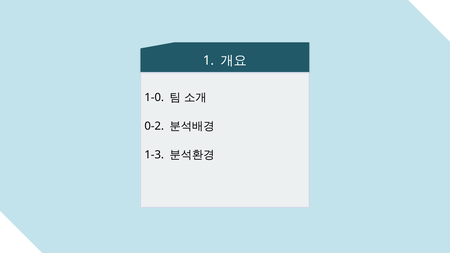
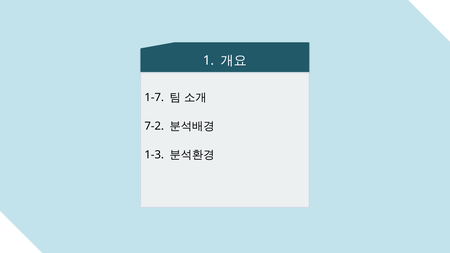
1-0: 1-0 -> 1-7
0-2: 0-2 -> 7-2
